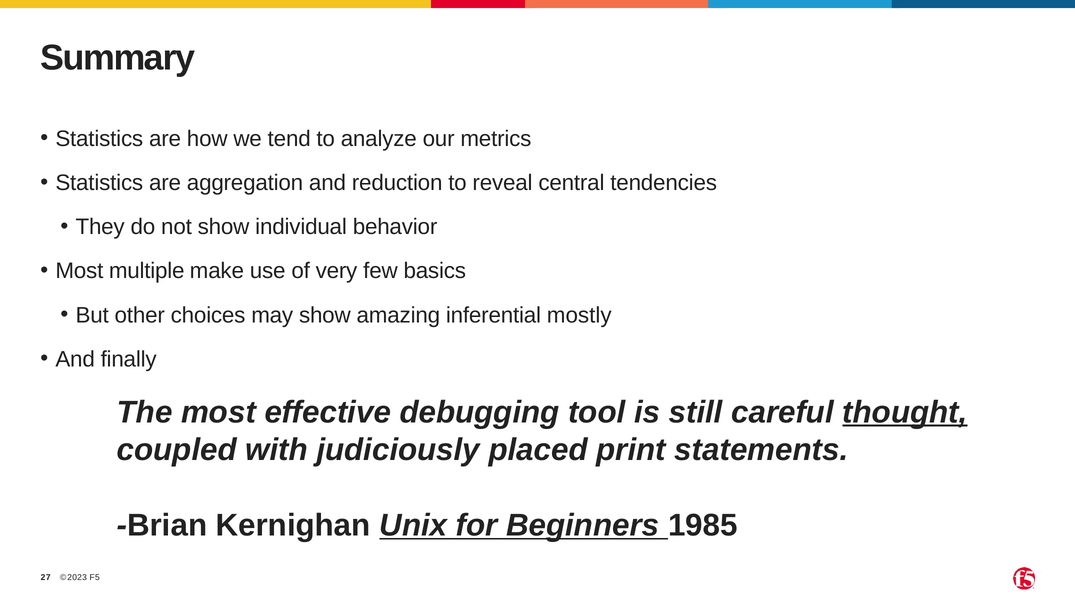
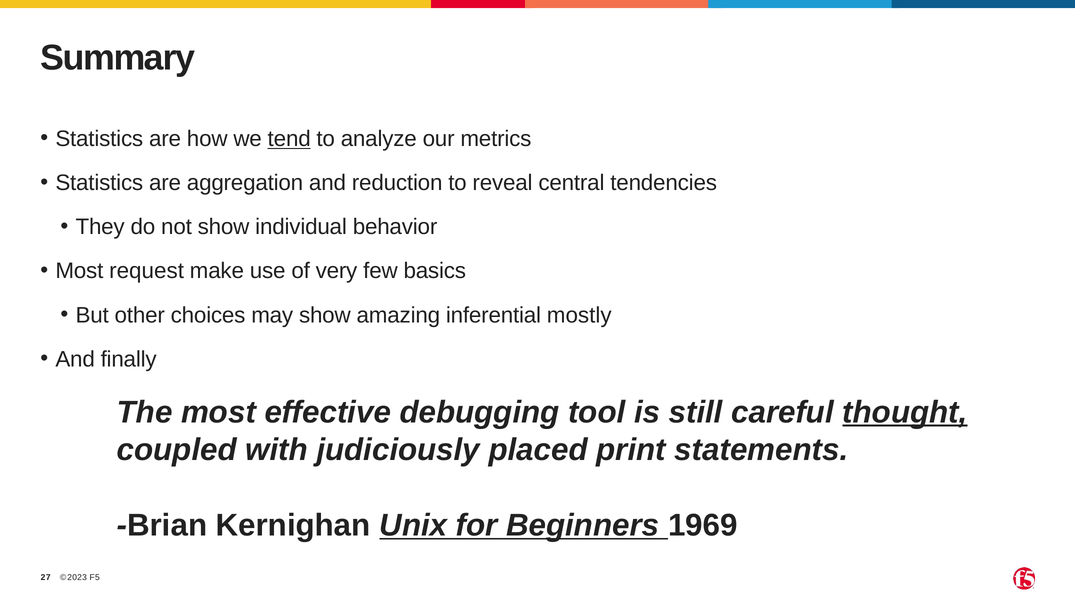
tend underline: none -> present
multiple: multiple -> request
1985: 1985 -> 1969
